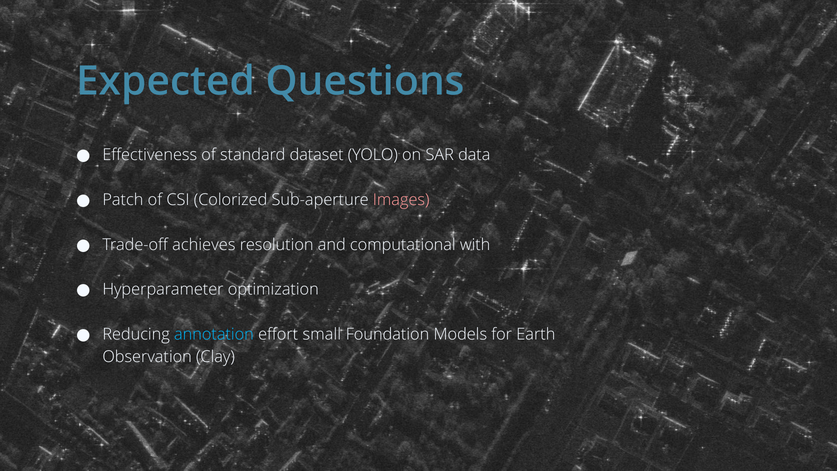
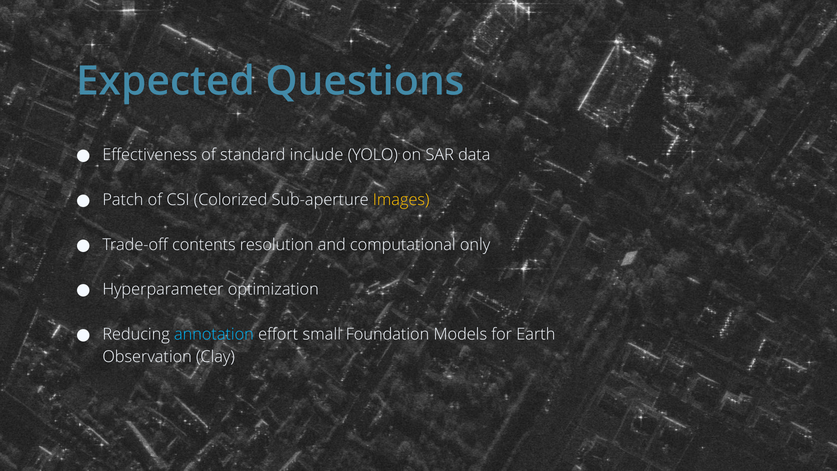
dataset: dataset -> include
Images colour: pink -> yellow
achieves: achieves -> contents
with: with -> only
